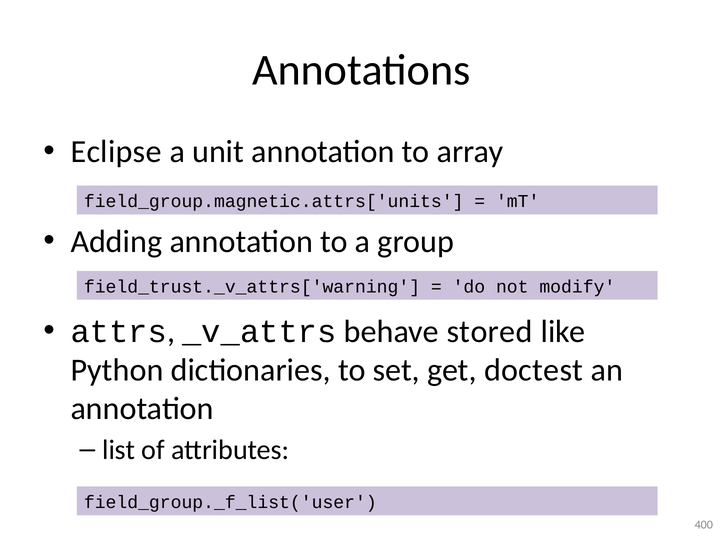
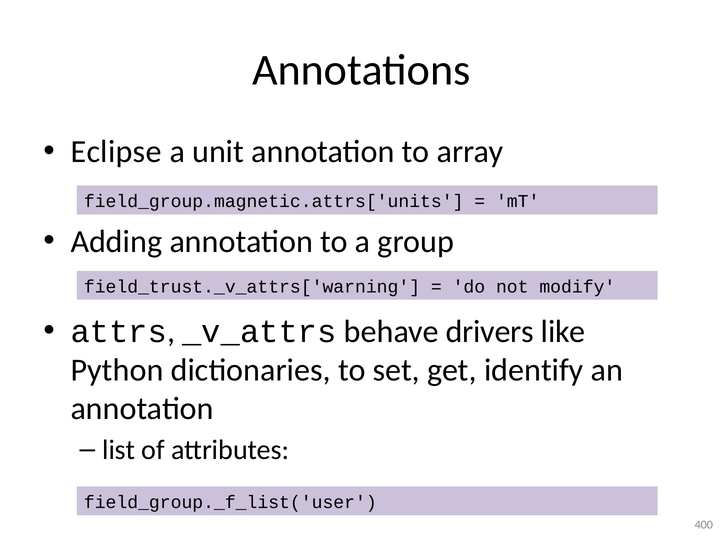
stored: stored -> drivers
doctest: doctest -> identify
